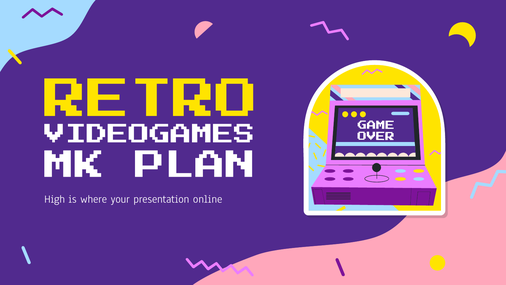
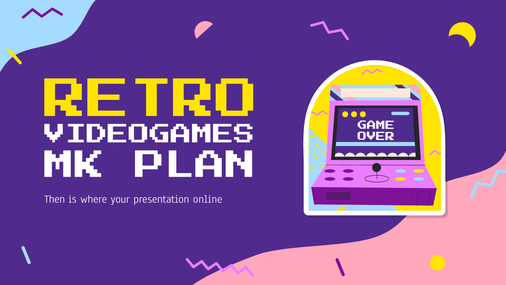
High: High -> Then
